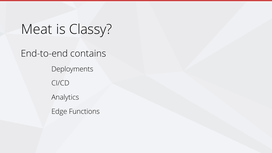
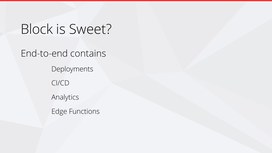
Meat: Meat -> Block
Classy: Classy -> Sweet
